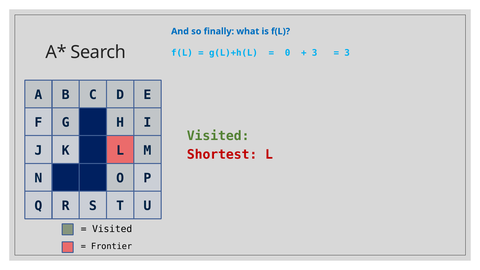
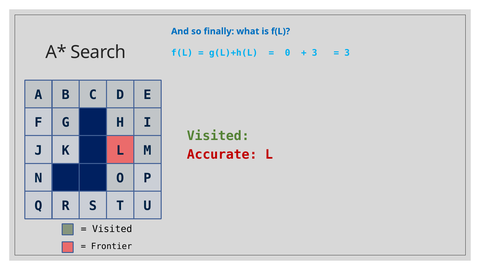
Shortest: Shortest -> Accurate
